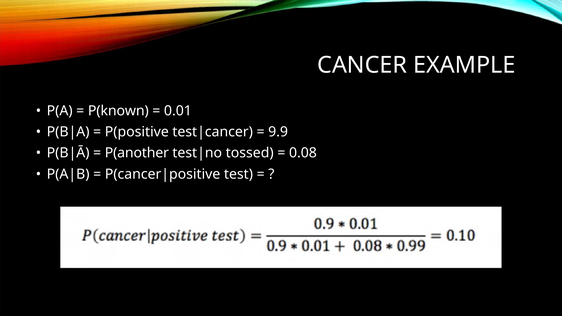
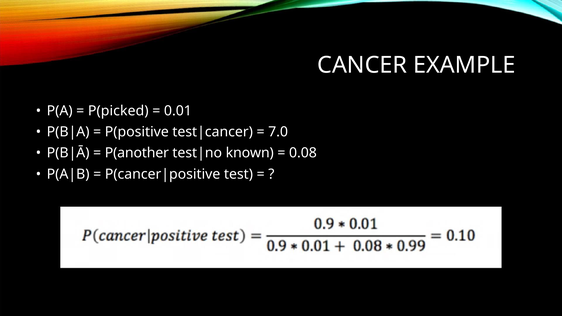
P(known: P(known -> P(picked
9.9: 9.9 -> 7.0
tossed: tossed -> known
